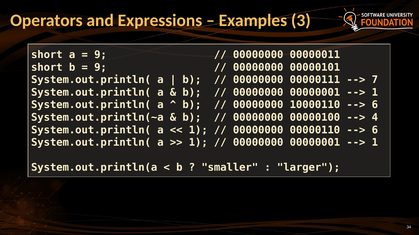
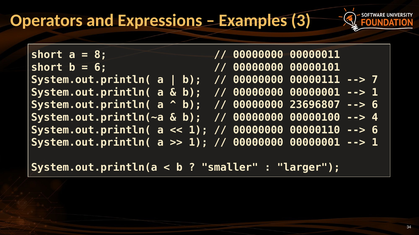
9 at (100, 55): 9 -> 8
9 at (100, 67): 9 -> 6
10000110: 10000110 -> 23696807
